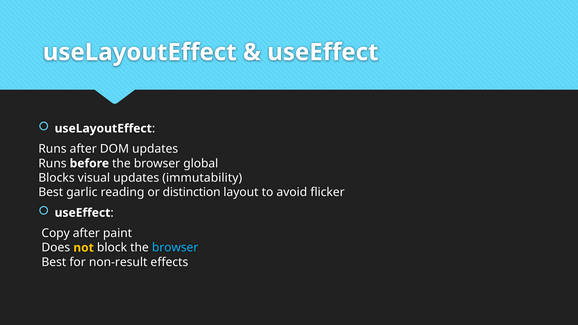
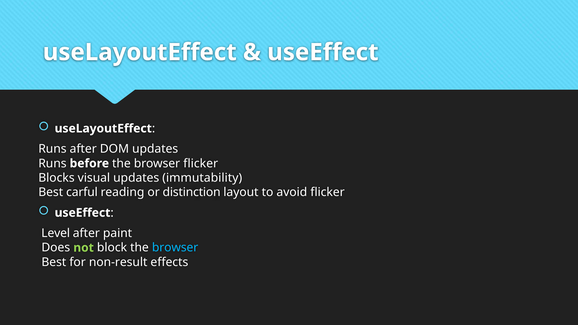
browser global: global -> flicker
garlic: garlic -> carful
Copy: Copy -> Level
not colour: yellow -> light green
